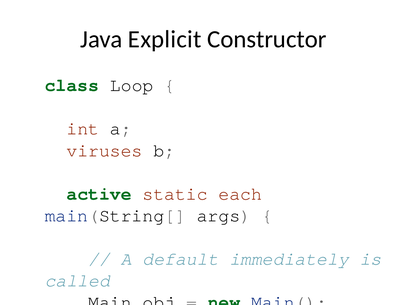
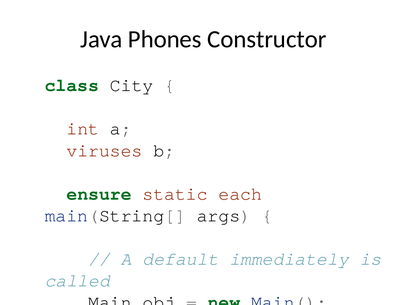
Explicit: Explicit -> Phones
Loop: Loop -> City
active: active -> ensure
